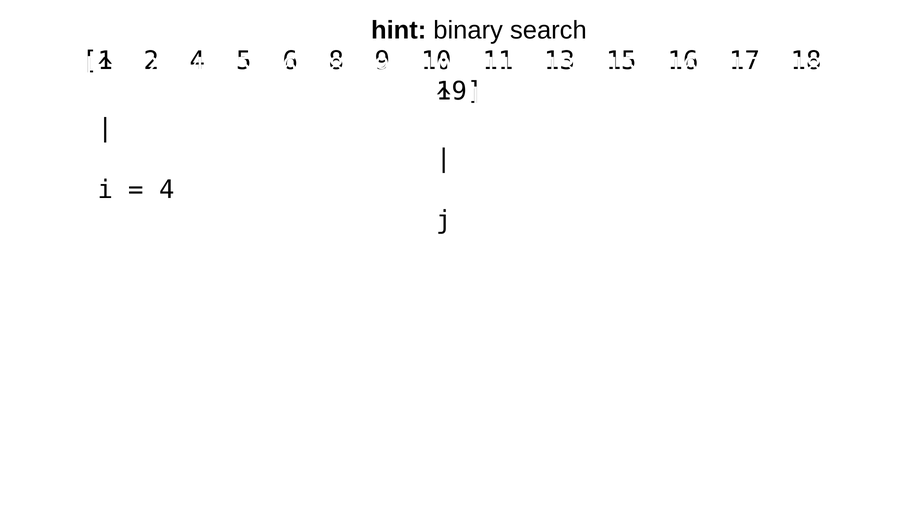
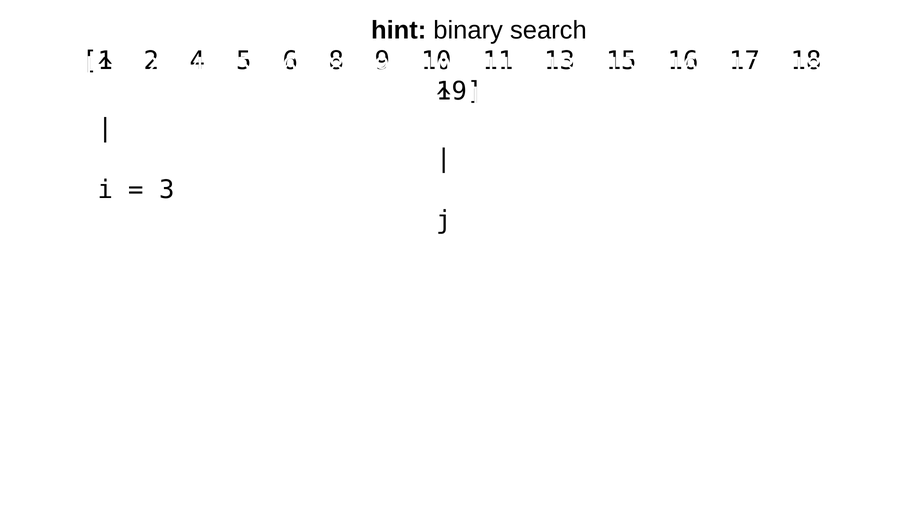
4 at (167, 190): 4 -> 3
